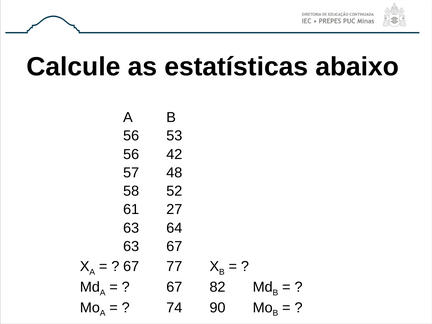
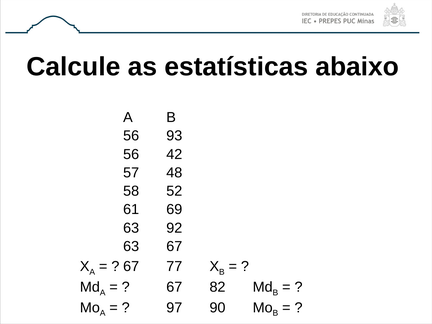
53: 53 -> 93
27: 27 -> 69
64: 64 -> 92
74: 74 -> 97
